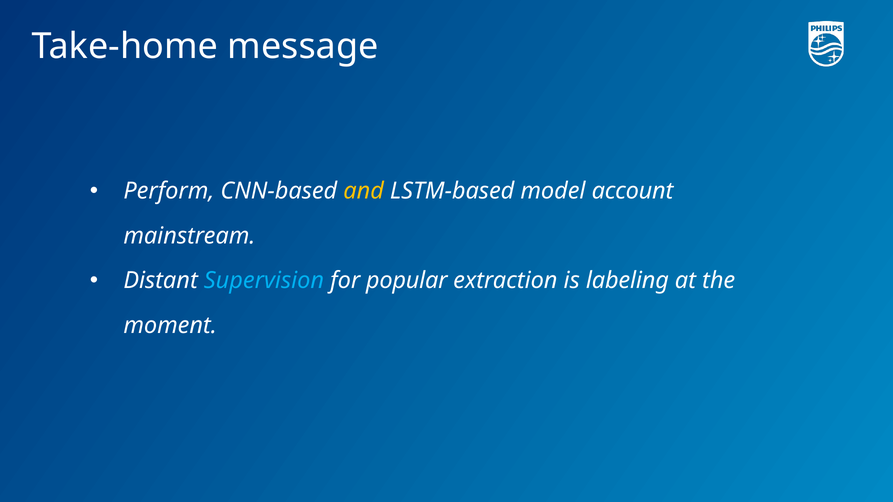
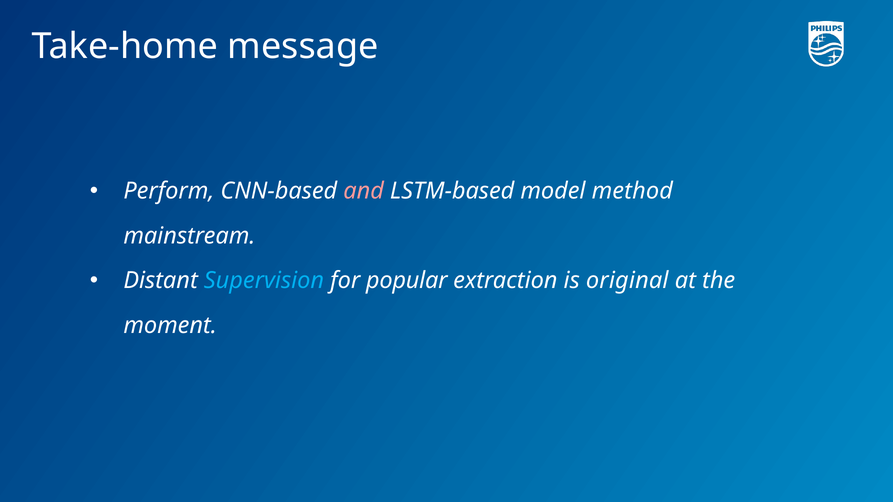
and colour: yellow -> pink
account: account -> method
labeling: labeling -> original
